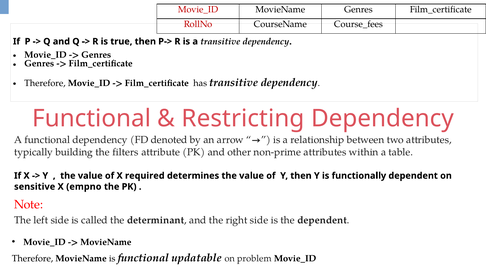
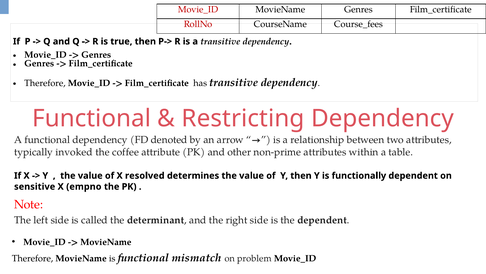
building: building -> invoked
filters: filters -> coffee
required: required -> resolved
updatable: updatable -> mismatch
